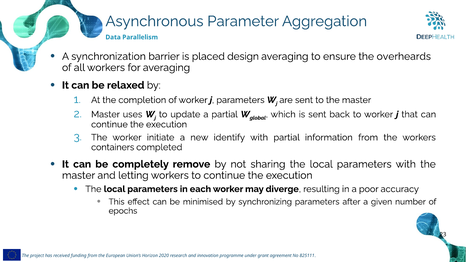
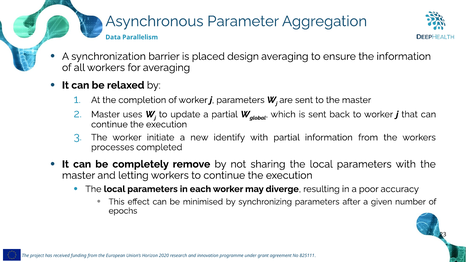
the overheards: overheards -> information
containers: containers -> processes
